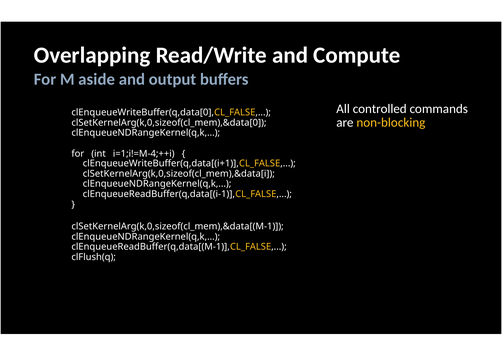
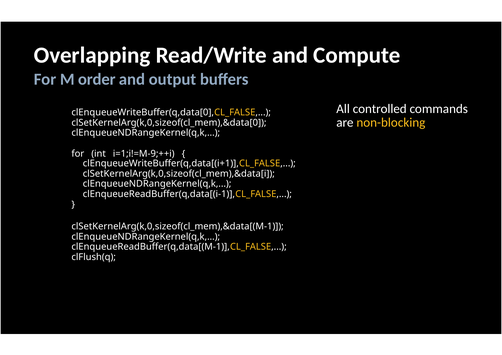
aside: aside -> order
i=1;i!=M-4;++i: i=1;i!=M-4;++i -> i=1;i!=M-9;++i
